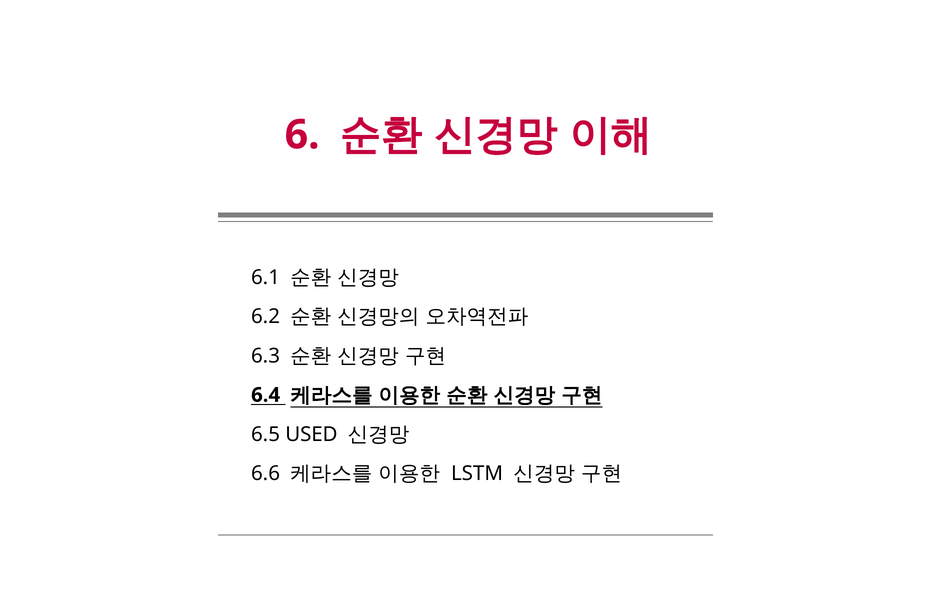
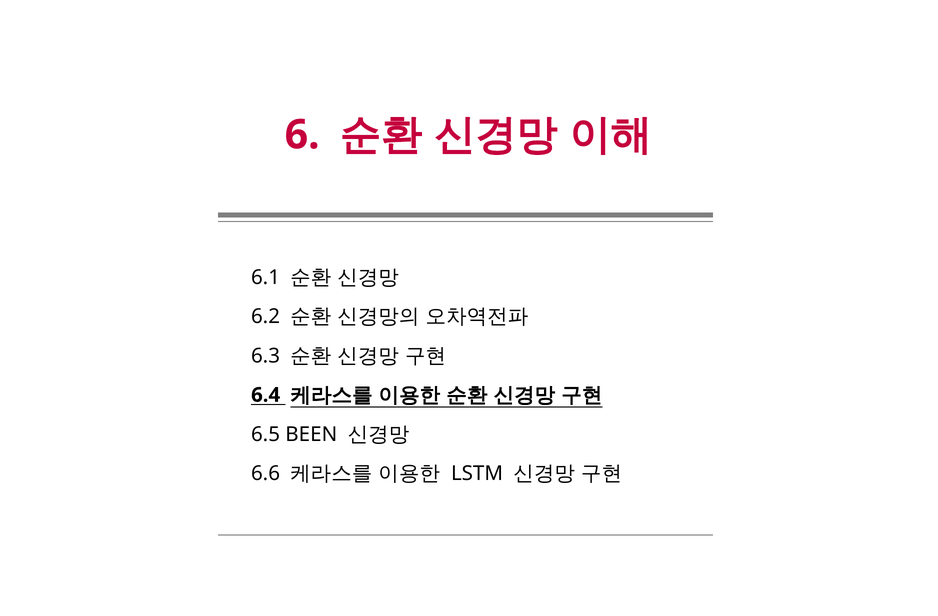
USED: USED -> BEEN
